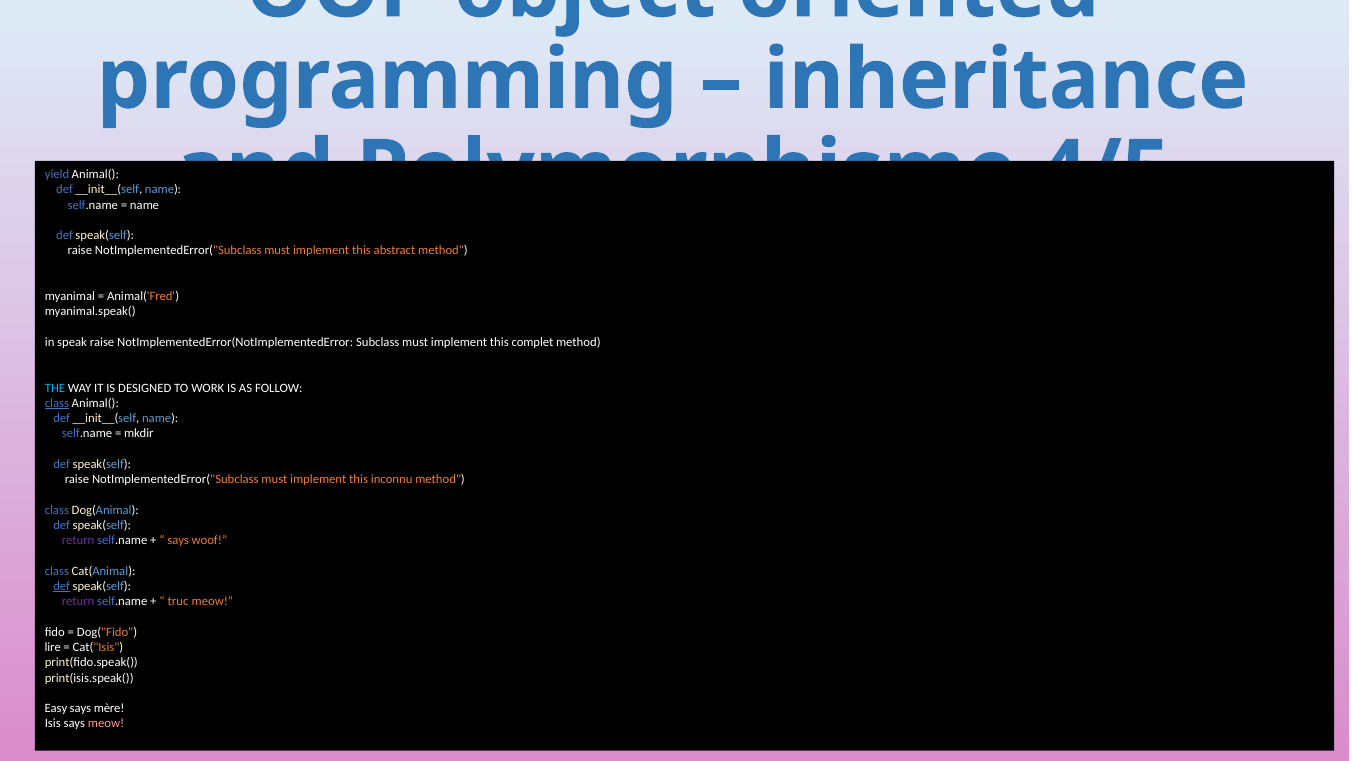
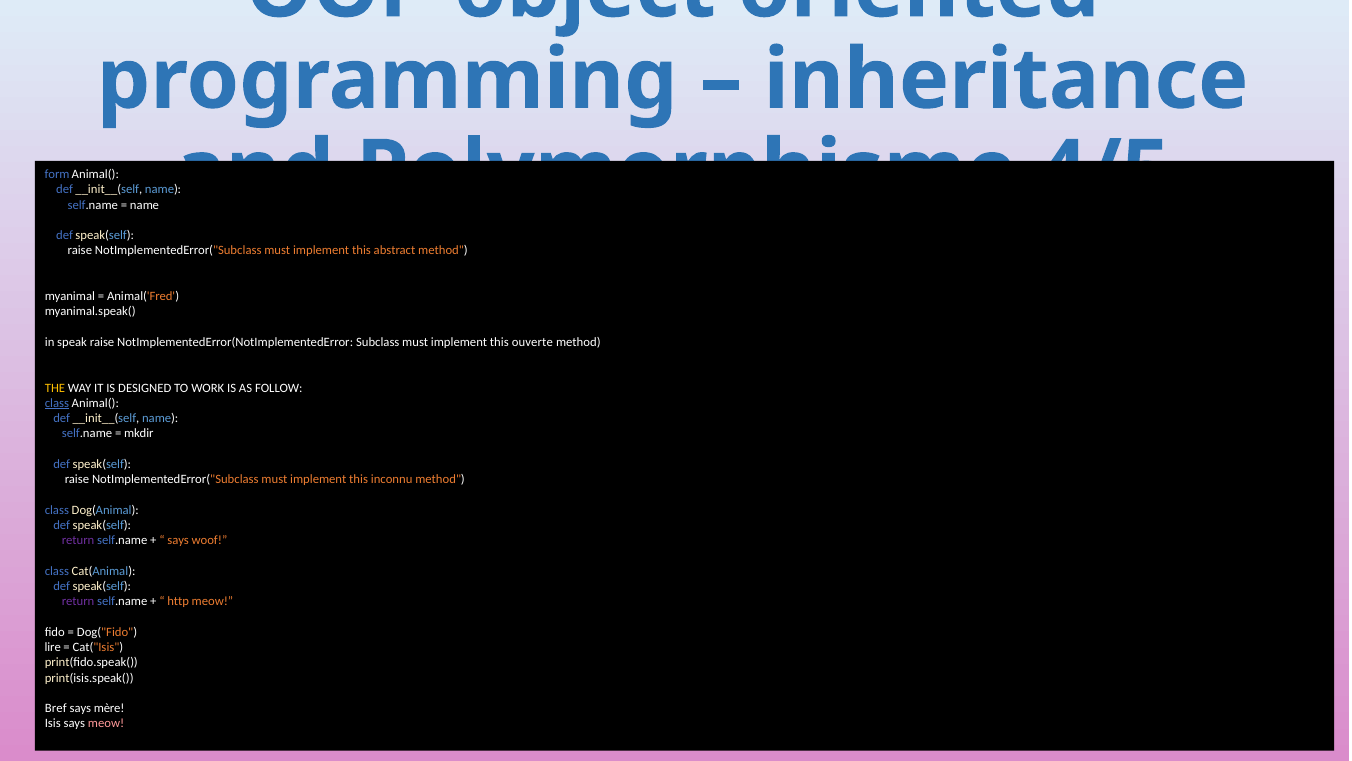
yield: yield -> form
complet: complet -> ouverte
THE colour: light blue -> yellow
def at (62, 586) underline: present -> none
truc: truc -> http
Easy: Easy -> Bref
